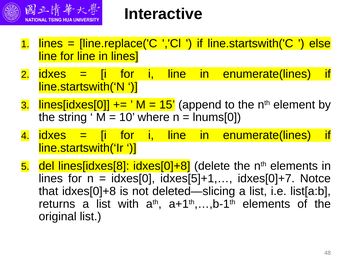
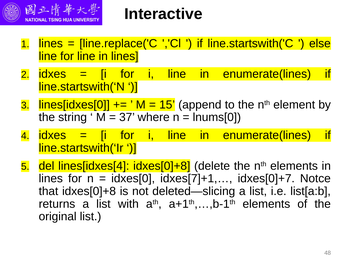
10: 10 -> 37
lines[idxes[8: lines[idxes[8 -> lines[idxes[4
idxes[5]+1,…: idxes[5]+1,… -> idxes[7]+1,…
